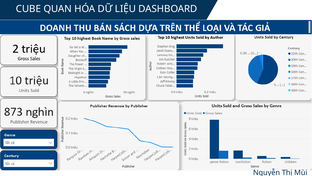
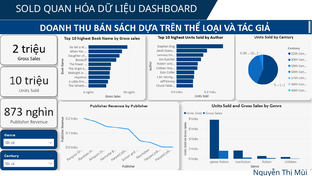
CUBE: CUBE -> SOLD
